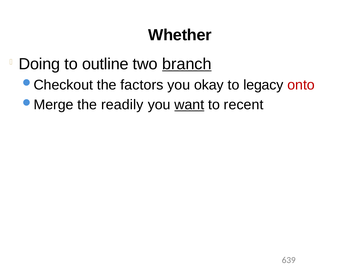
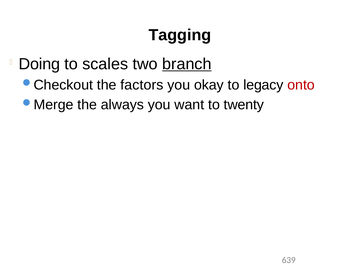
Whether: Whether -> Tagging
outline: outline -> scales
readily: readily -> always
want underline: present -> none
recent: recent -> twenty
